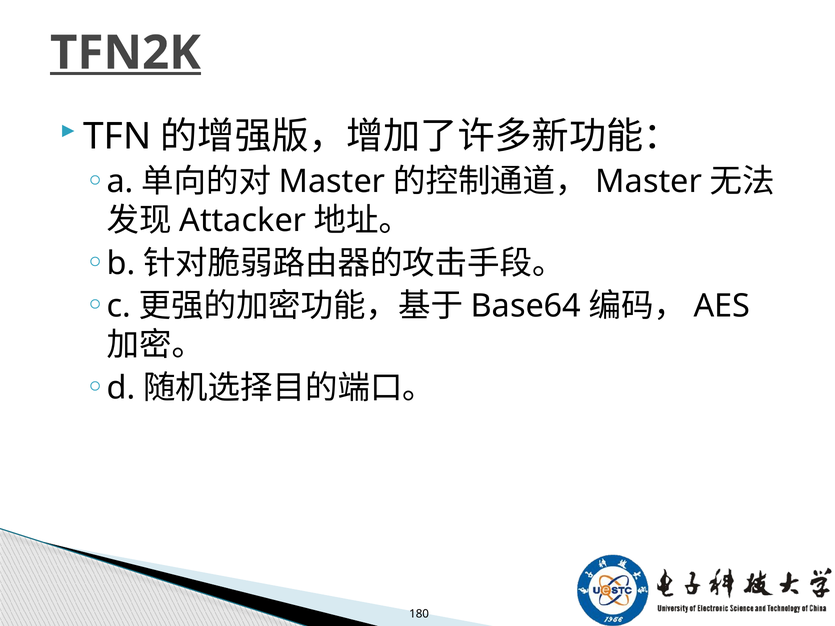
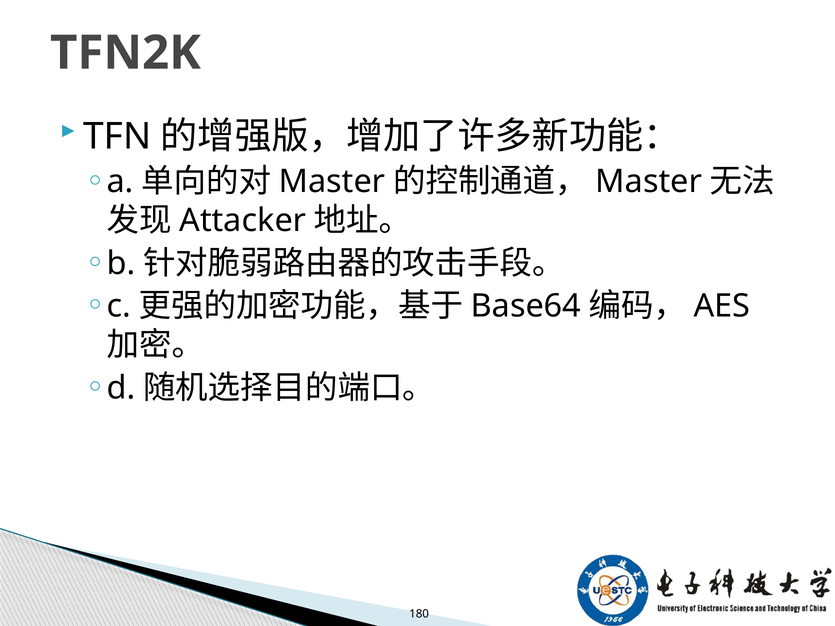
TFN2K underline: present -> none
